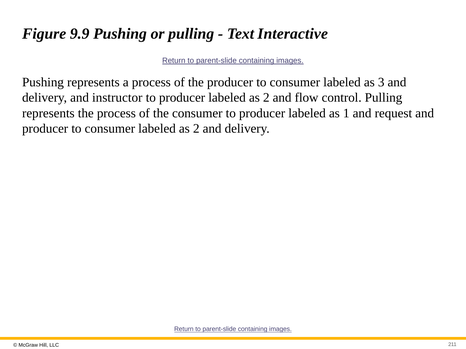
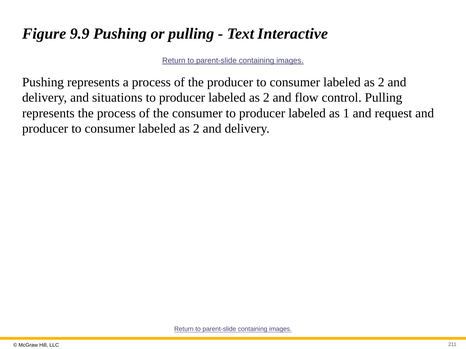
3 at (381, 82): 3 -> 2
instructor: instructor -> situations
